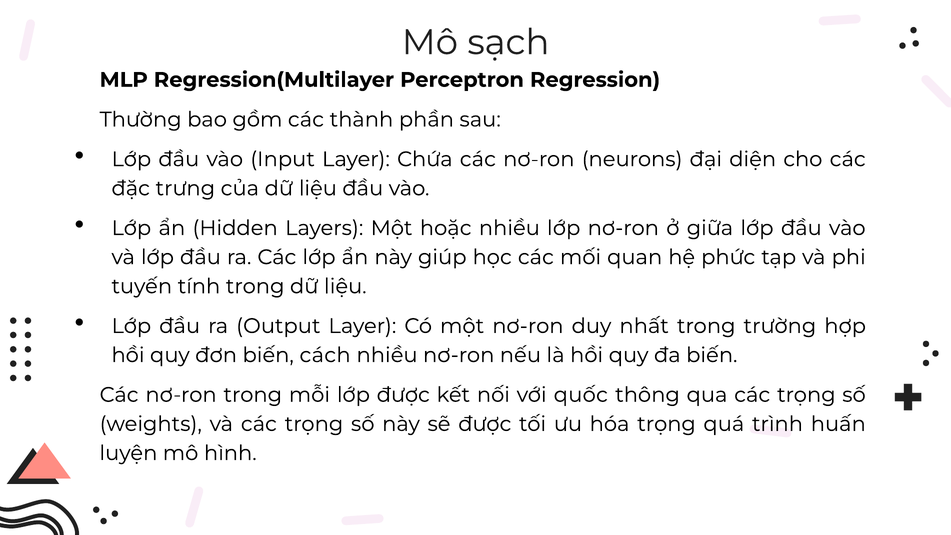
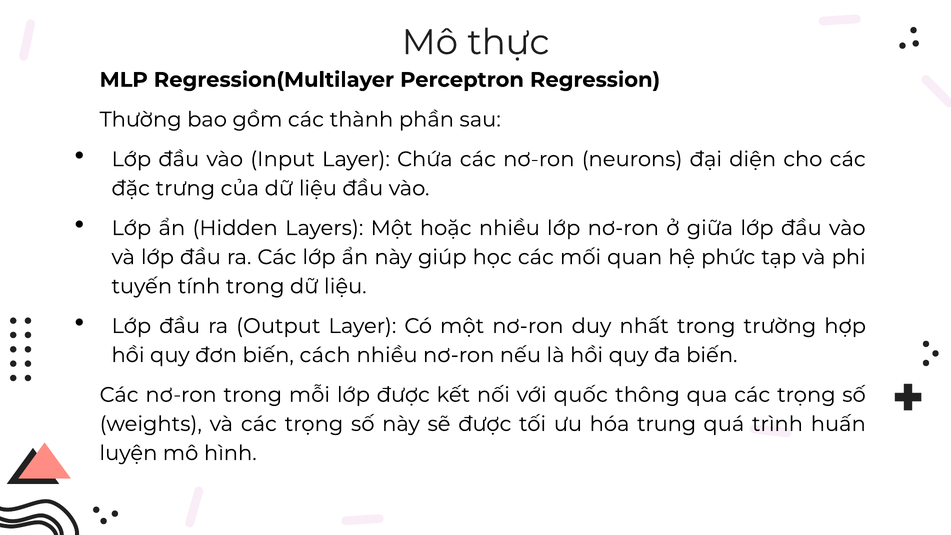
sạch: sạch -> thực
hóa trọng: trọng -> trung
